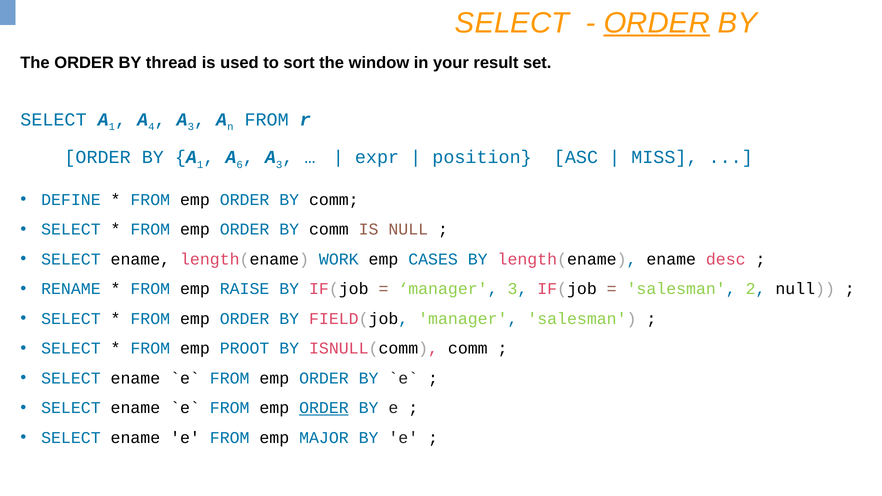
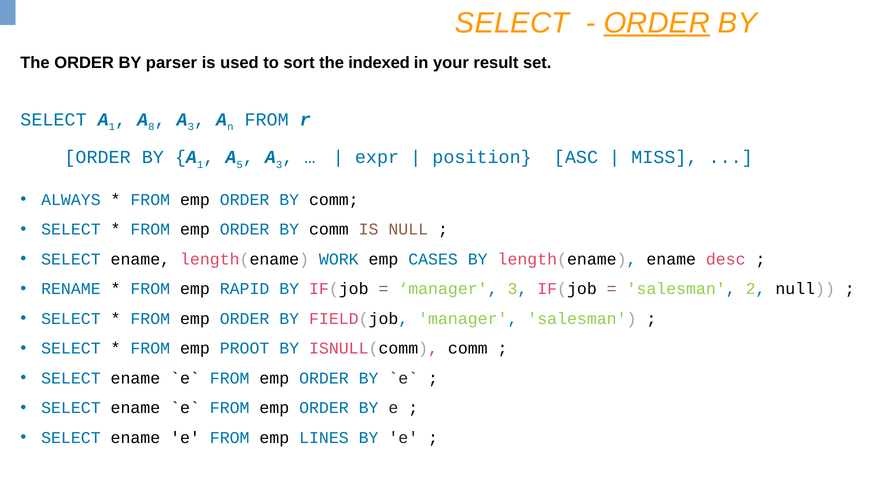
thread: thread -> parser
window: window -> indexed
4: 4 -> 8
6: 6 -> 5
DEFINE: DEFINE -> ALWAYS
RAISE: RAISE -> RAPID
ORDER at (324, 408) underline: present -> none
MAJOR: MAJOR -> LINES
